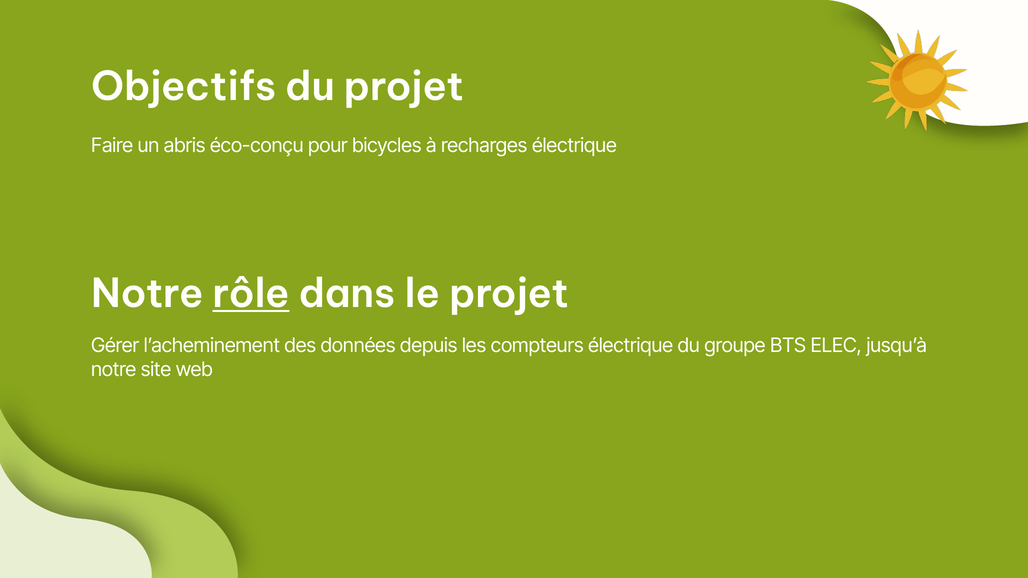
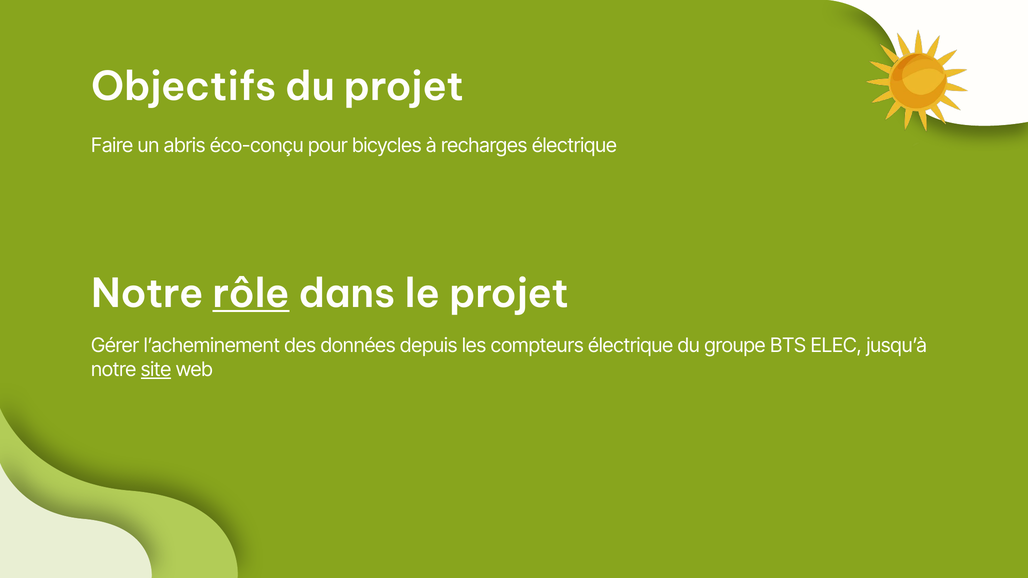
site underline: none -> present
